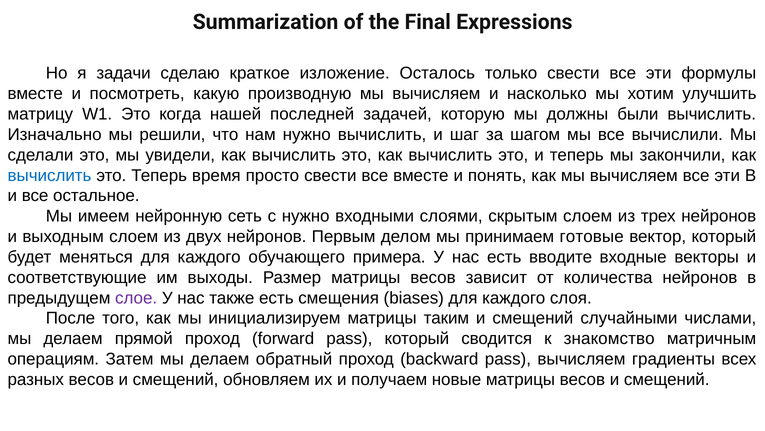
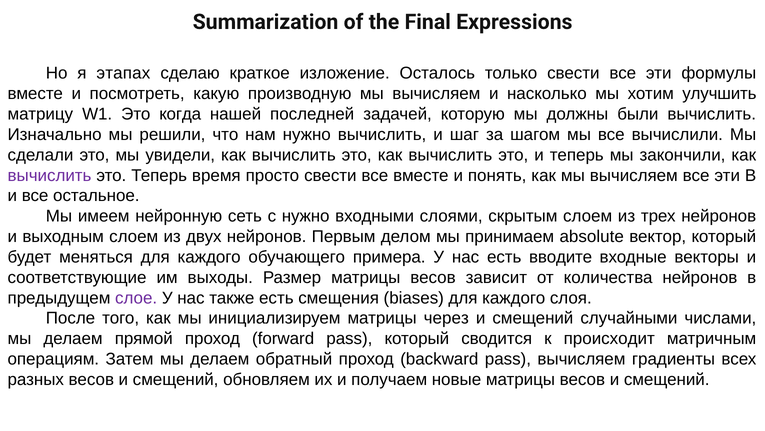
задачи: задачи -> этапах
вычислить at (50, 175) colour: blue -> purple
готовые: готовые -> absolute
таким: таким -> через
знакомство: знакомство -> происходит
